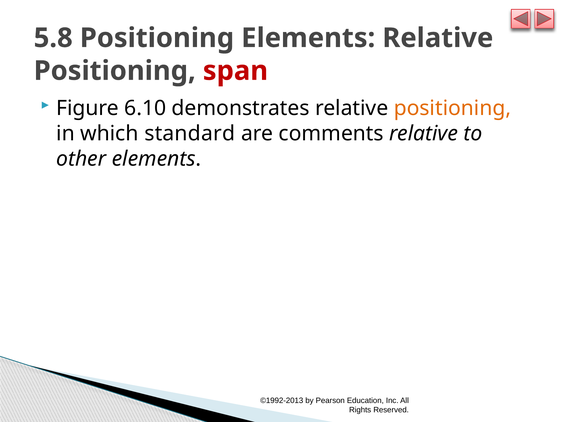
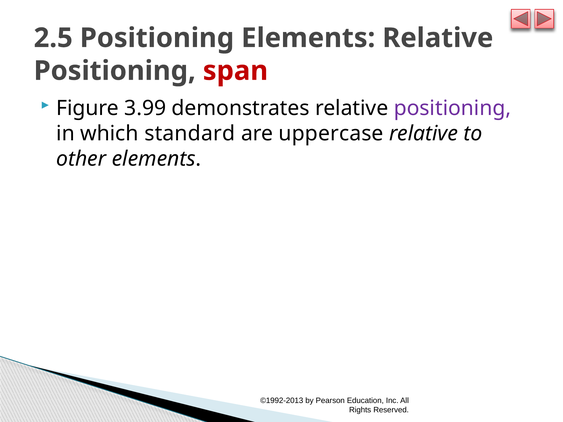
5.8: 5.8 -> 2.5
6.10: 6.10 -> 3.99
positioning at (452, 108) colour: orange -> purple
comments: comments -> uppercase
